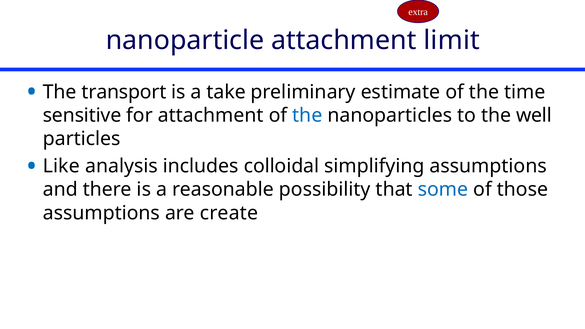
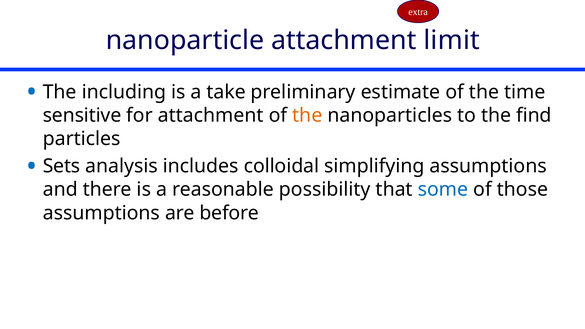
transport: transport -> including
the at (307, 115) colour: blue -> orange
well: well -> find
Like: Like -> Sets
create: create -> before
